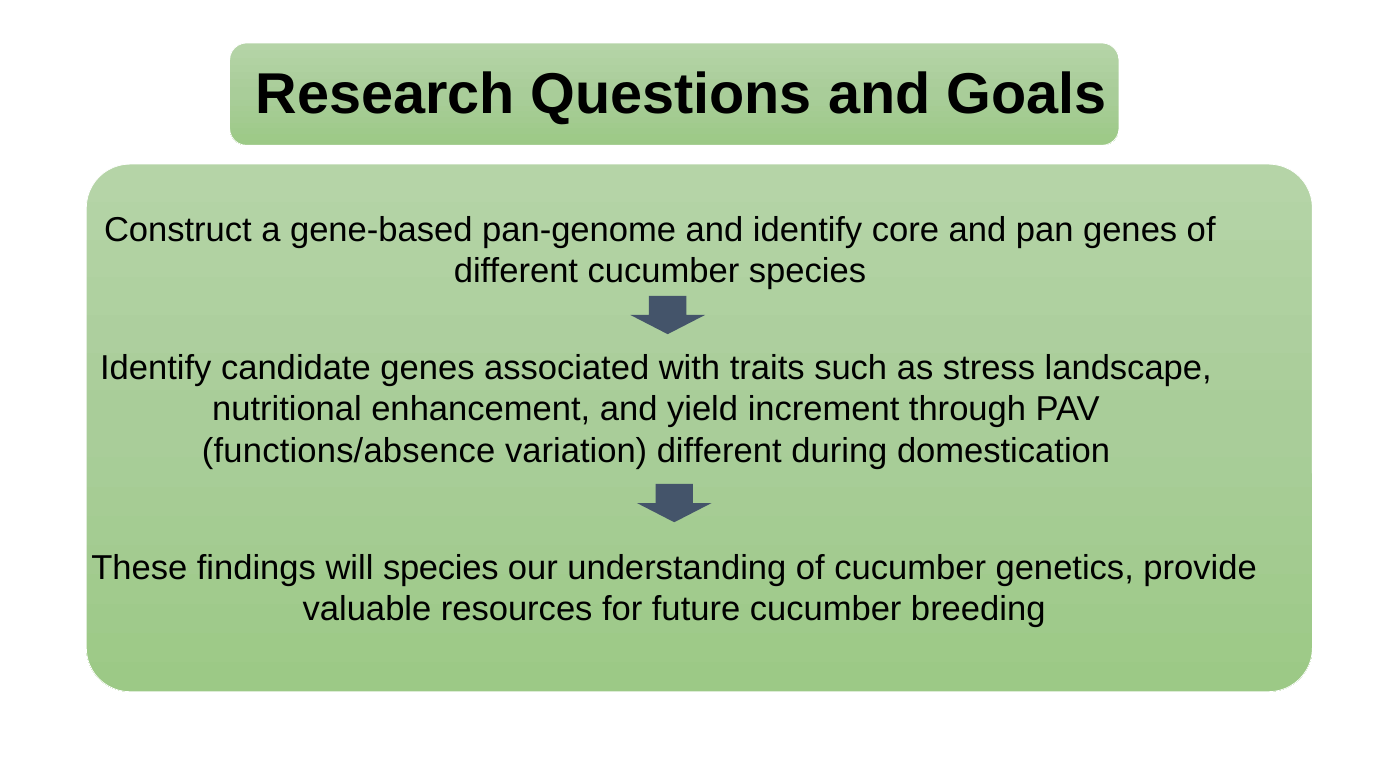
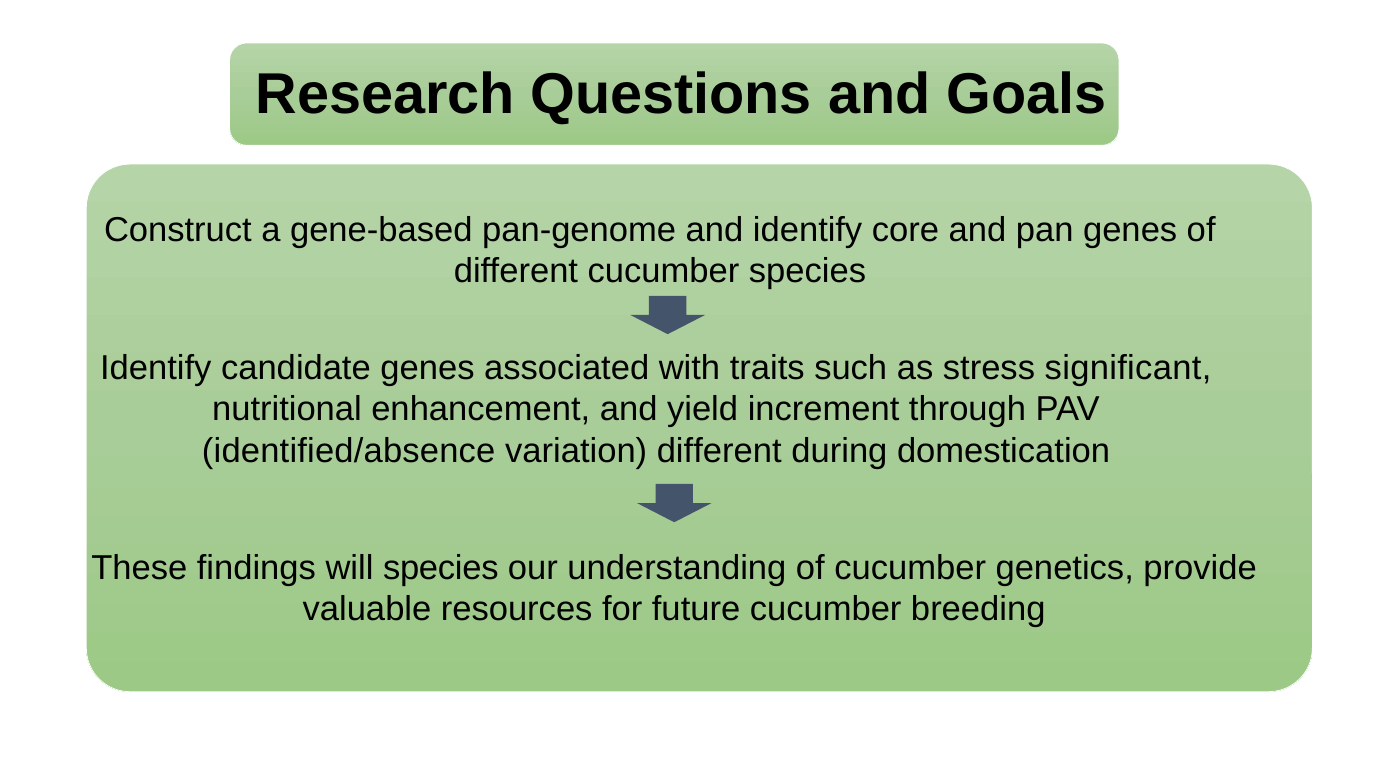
landscape: landscape -> significant
functions/absence: functions/absence -> identified/absence
